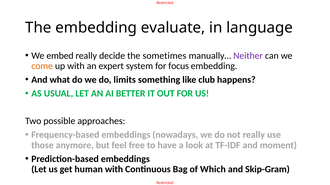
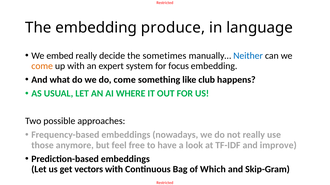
evaluate: evaluate -> produce
Neither colour: purple -> blue
do limits: limits -> come
BETTER: BETTER -> WHERE
moment: moment -> improve
human: human -> vectors
